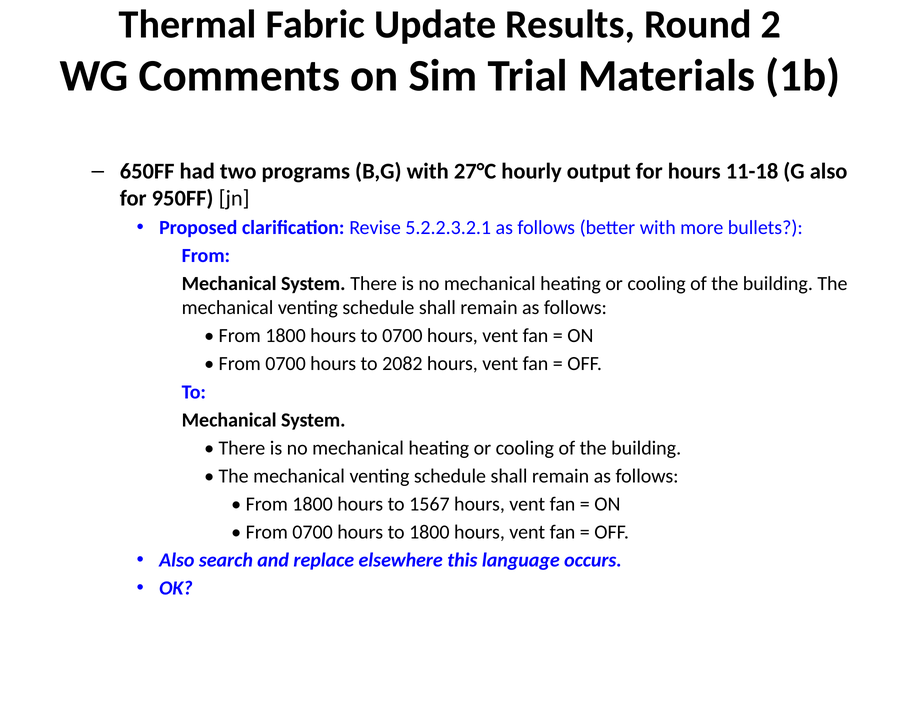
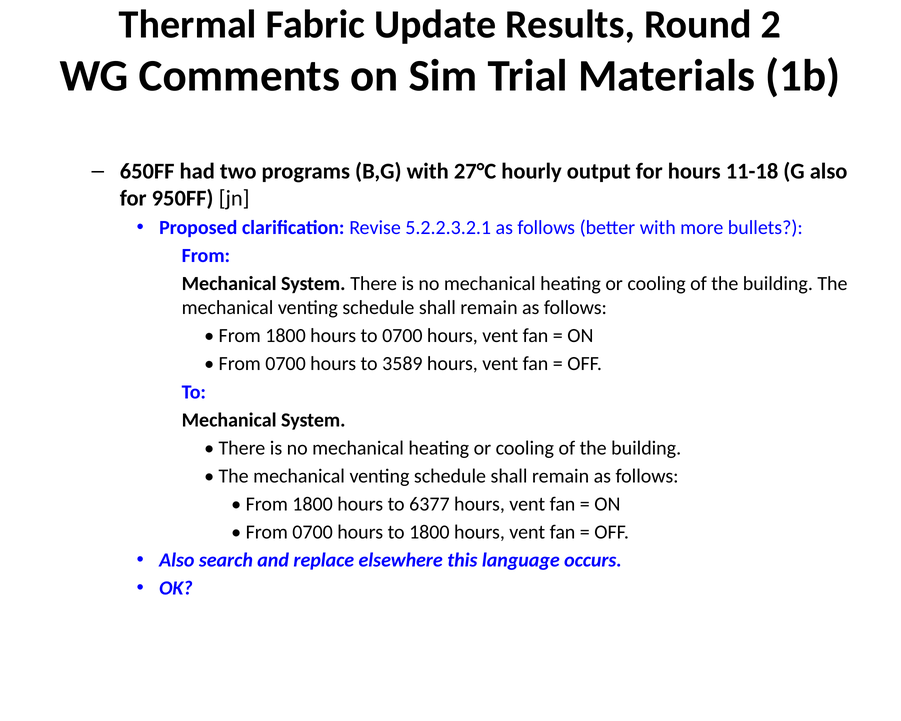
2082: 2082 -> 3589
1567: 1567 -> 6377
